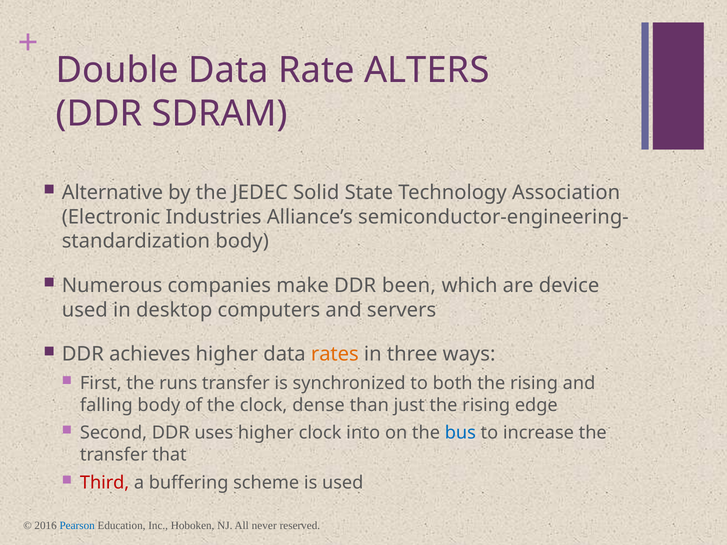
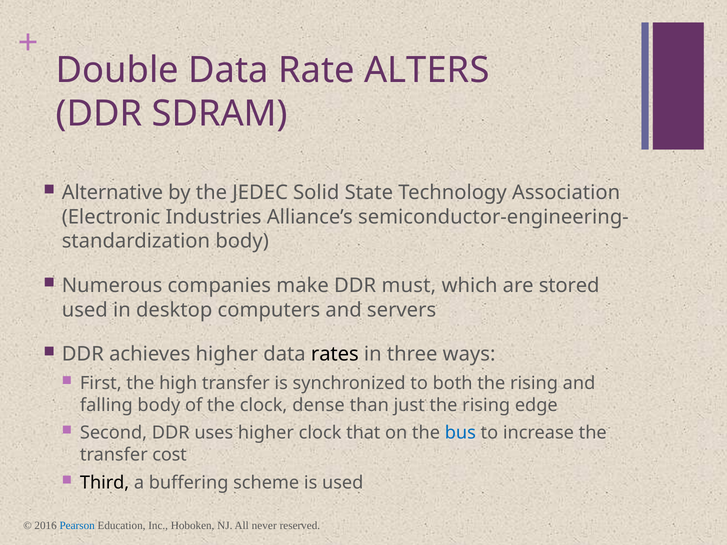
been: been -> must
device: device -> stored
rates colour: orange -> black
runs: runs -> high
into: into -> that
that: that -> cost
Third colour: red -> black
